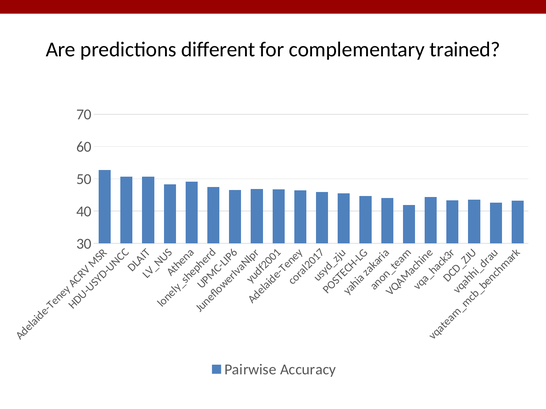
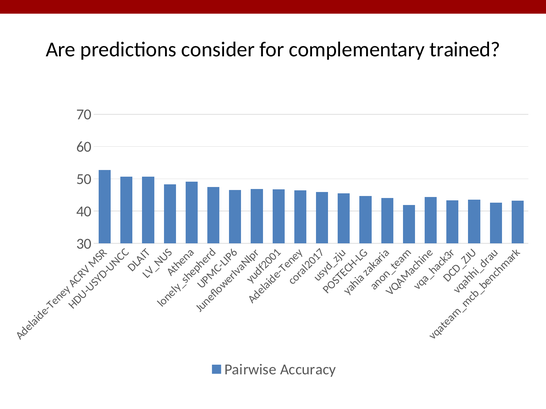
different: different -> consider
